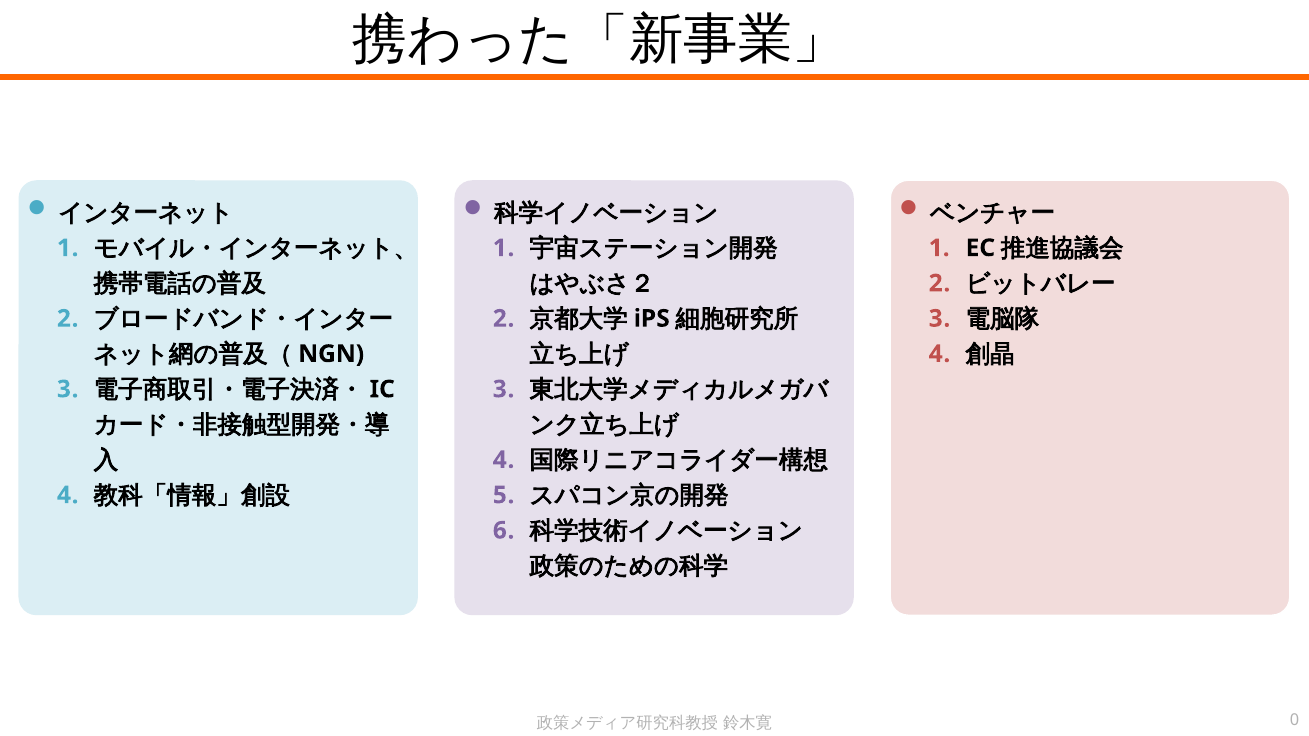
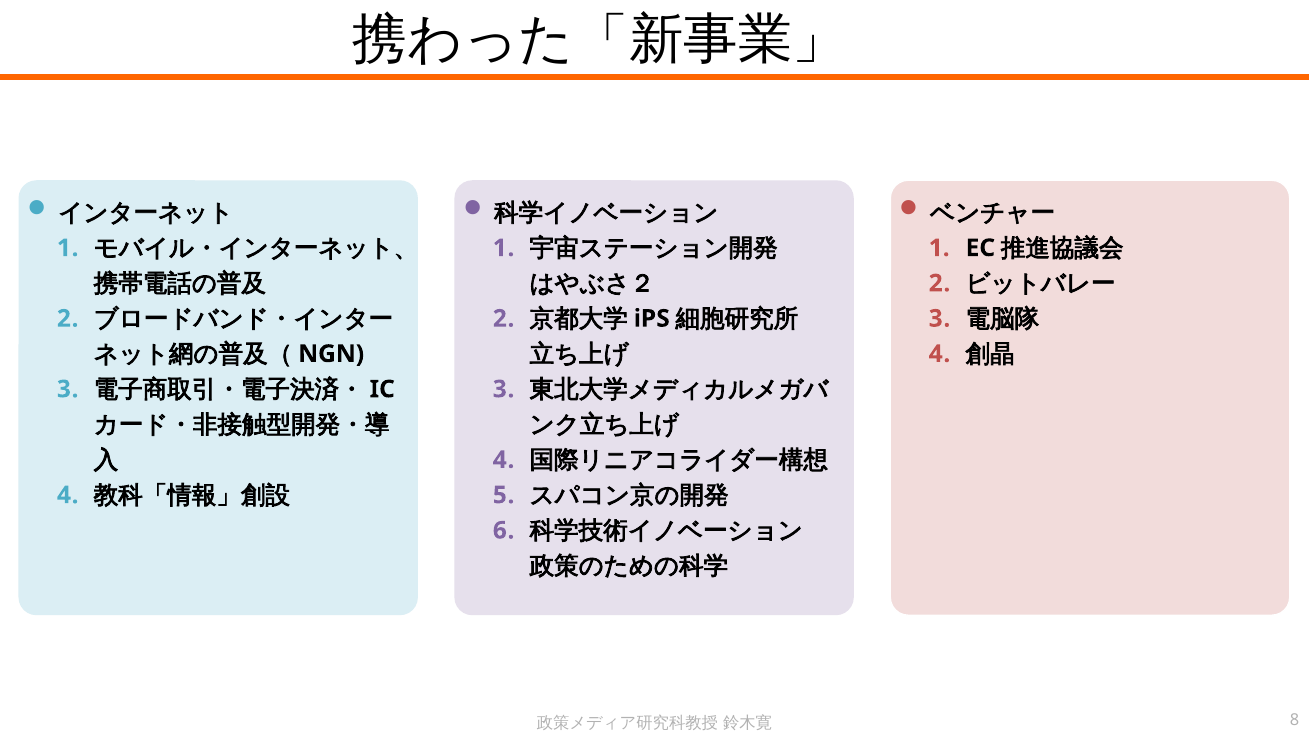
0: 0 -> 8
